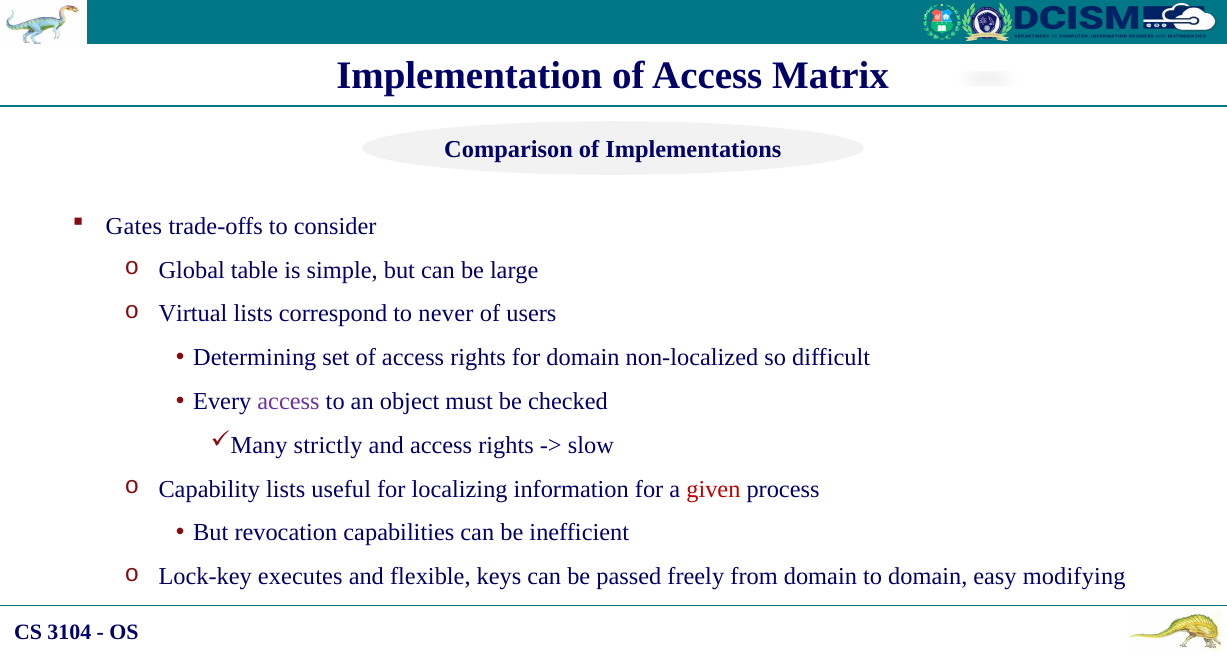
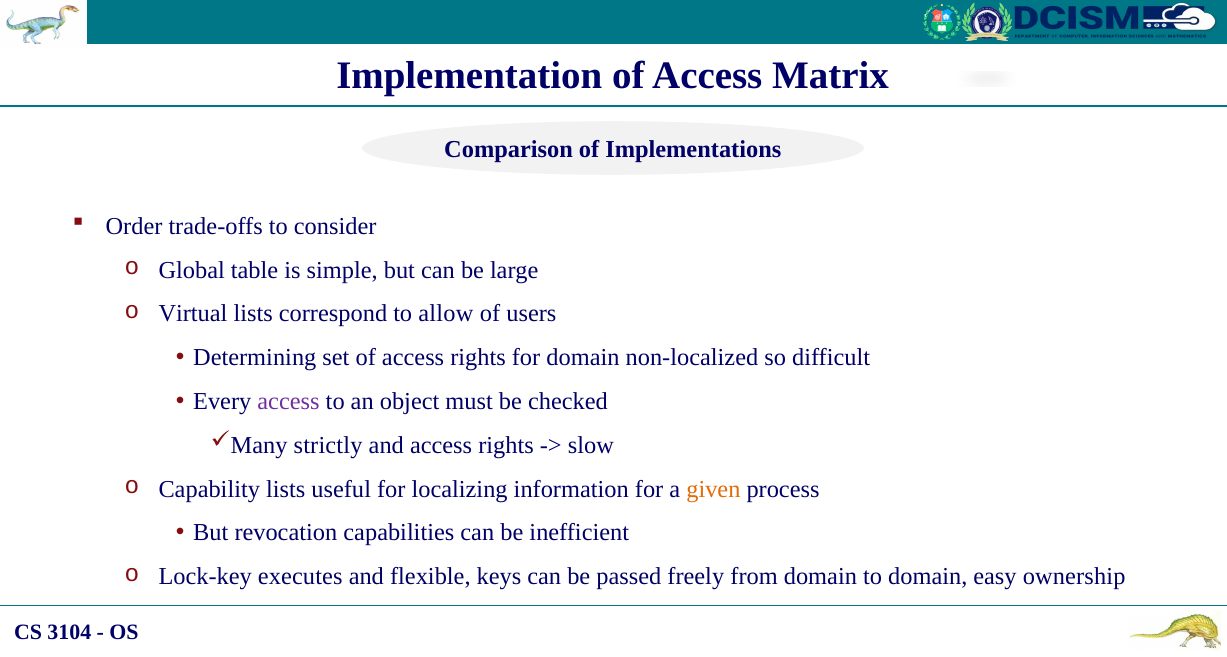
Gates: Gates -> Order
never: never -> allow
given colour: red -> orange
modifying: modifying -> ownership
